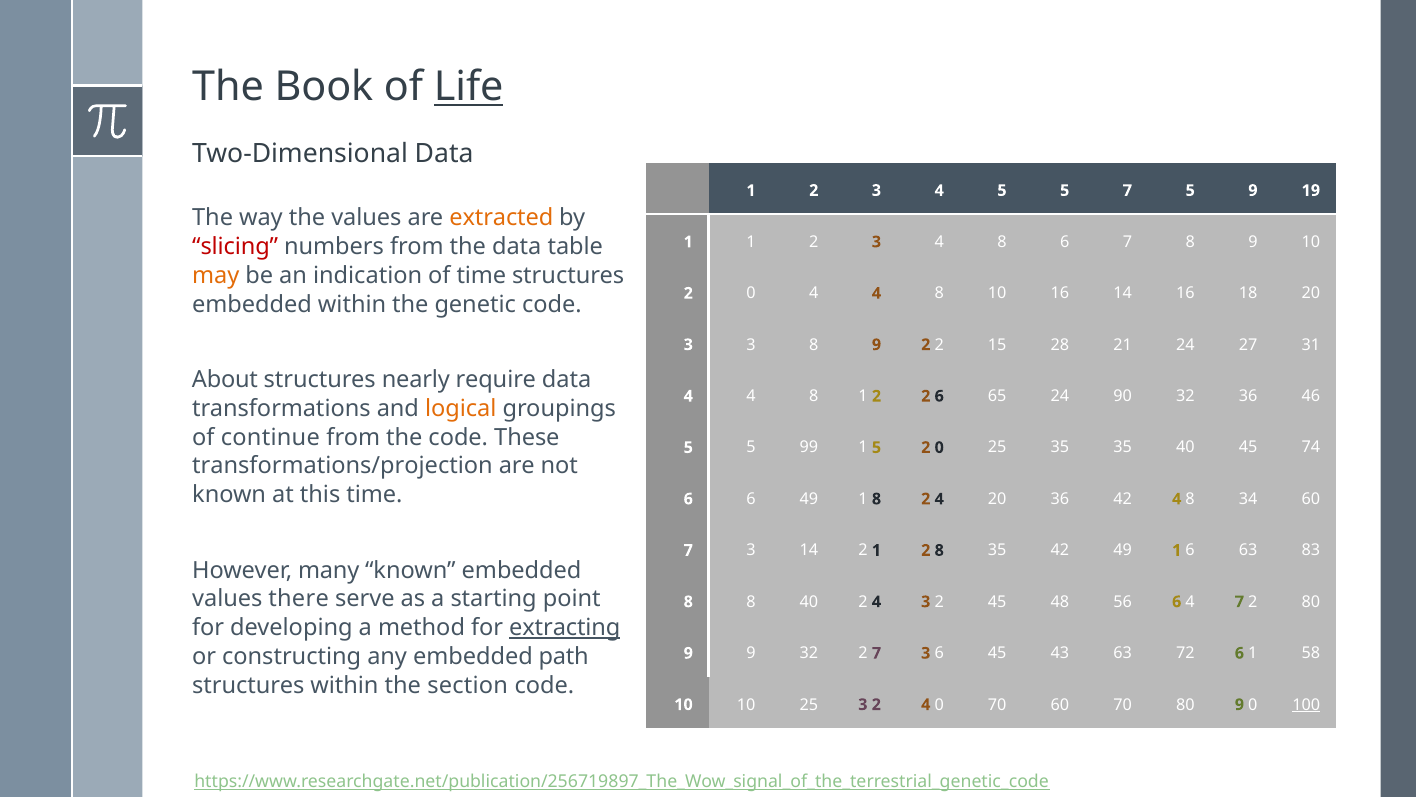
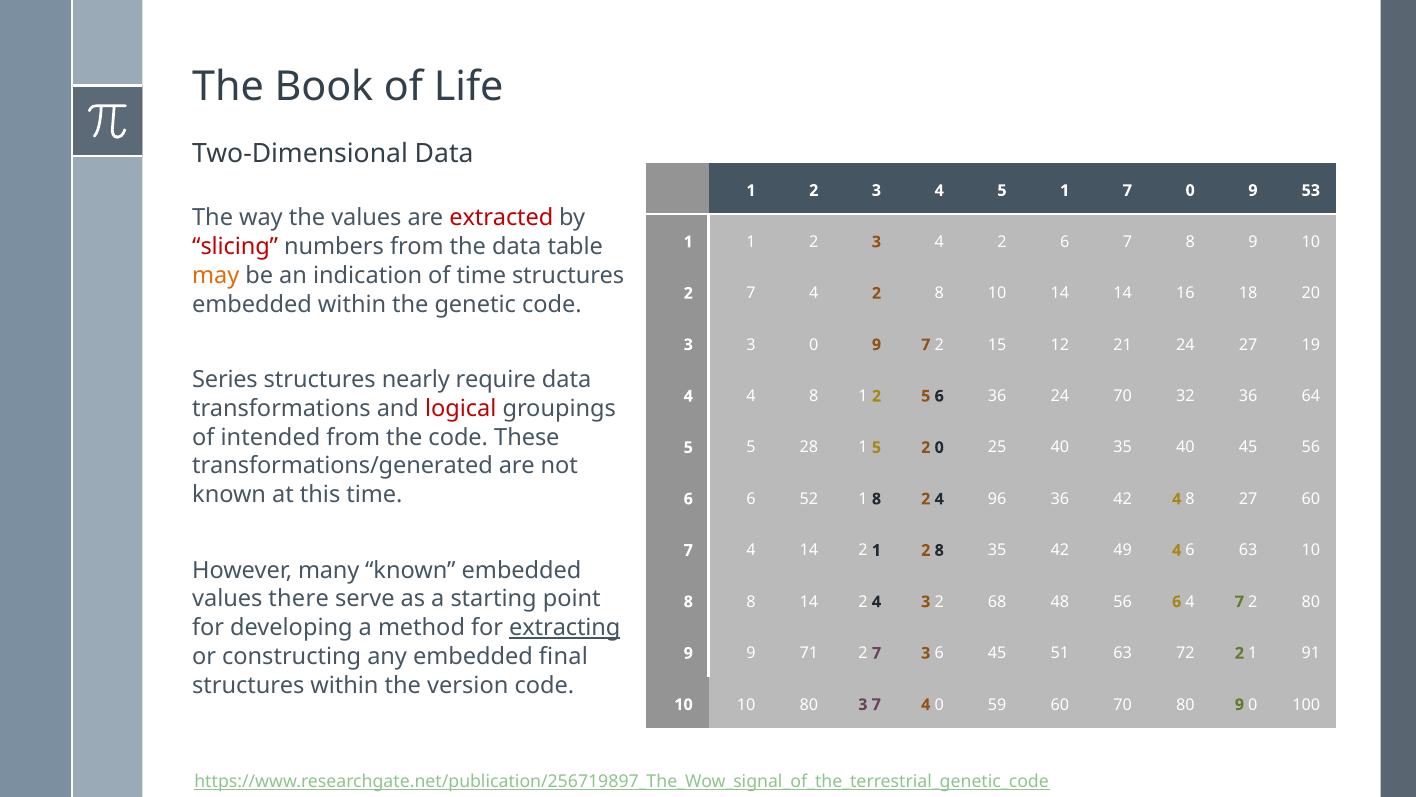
Life underline: present -> none
4 5 5: 5 -> 1
7 5: 5 -> 0
19: 19 -> 53
extracted colour: orange -> red
3 4 8: 8 -> 2
0 at (751, 293): 0 -> 7
4 at (876, 293): 4 -> 2
10 16: 16 -> 14
3 8: 8 -> 0
9 2: 2 -> 7
28: 28 -> 12
31: 31 -> 19
About: About -> Series
1 2 2: 2 -> 5
6 65: 65 -> 36
24 90: 90 -> 70
46: 46 -> 64
logical colour: orange -> red
continue: continue -> intended
99: 99 -> 28
25 35: 35 -> 40
45 74: 74 -> 56
transformations/projection: transformations/projection -> transformations/generated
6 49: 49 -> 52
4 20: 20 -> 96
8 34: 34 -> 27
3 at (751, 550): 3 -> 4
42 49 1: 1 -> 4
63 83: 83 -> 10
8 40: 40 -> 14
2 45: 45 -> 68
path: path -> final
9 32: 32 -> 71
43: 43 -> 51
72 6: 6 -> 2
58: 58 -> 91
section: section -> version
10 25: 25 -> 80
2 at (876, 704): 2 -> 7
0 70: 70 -> 59
100 underline: present -> none
